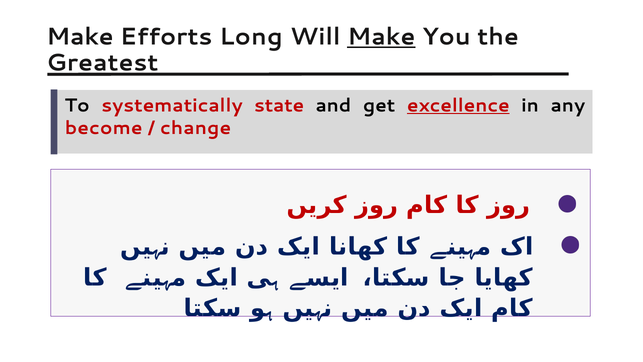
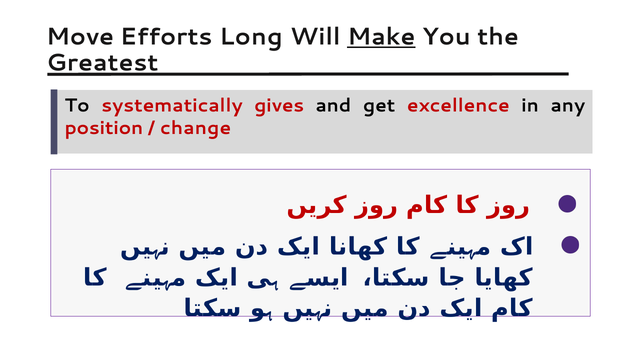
Make at (80, 37): Make -> Move
state: state -> gives
excellence underline: present -> none
become: become -> position
